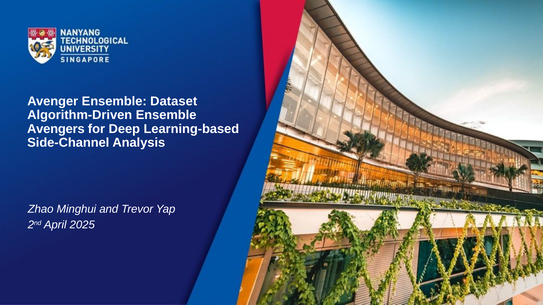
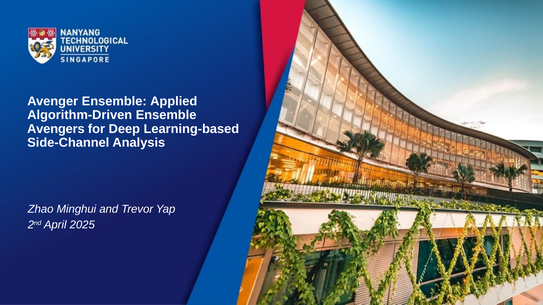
Dataset: Dataset -> Applied
